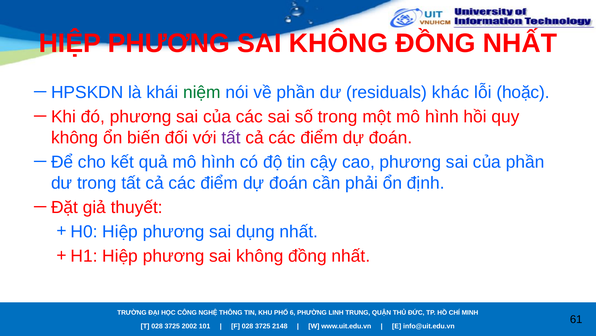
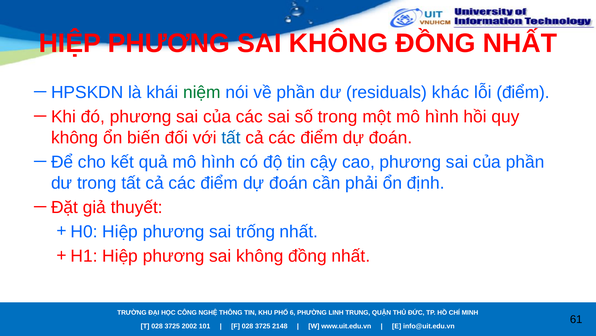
lỗi hoặc: hoặc -> điểm
tất at (231, 137) colour: purple -> blue
dụng: dụng -> trống
